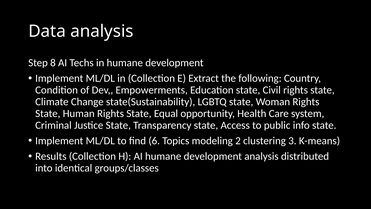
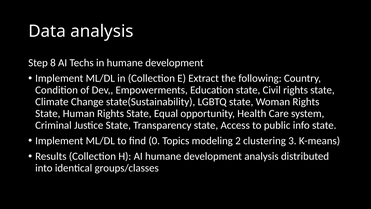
6: 6 -> 0
